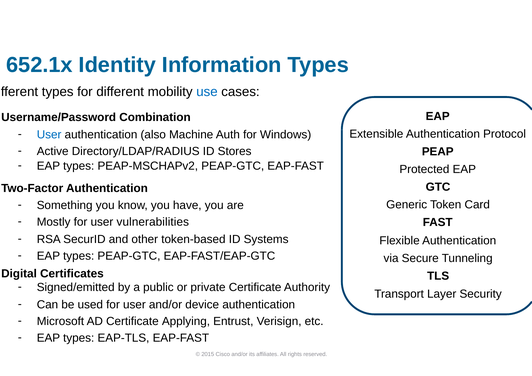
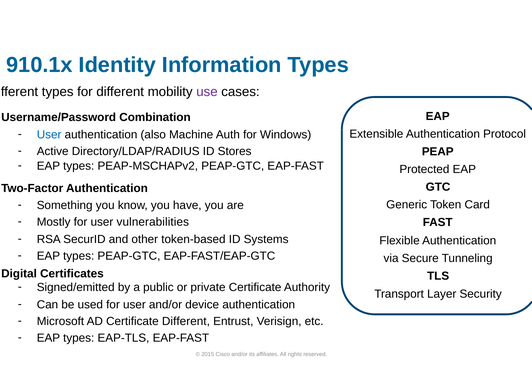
652.1x: 652.1x -> 910.1x
use colour: blue -> purple
Certificate Applying: Applying -> Different
